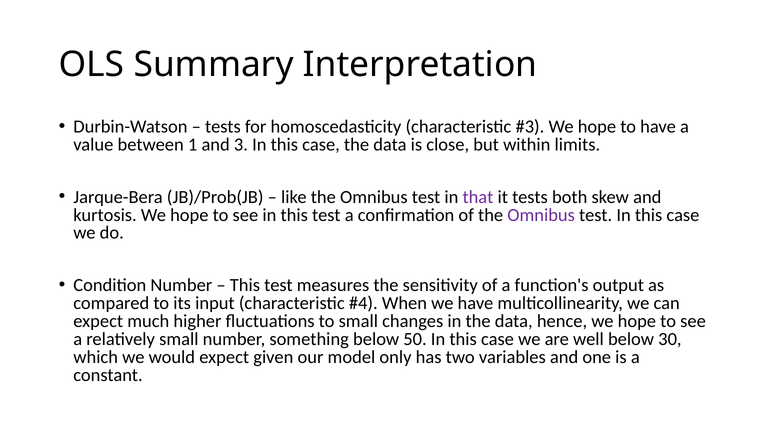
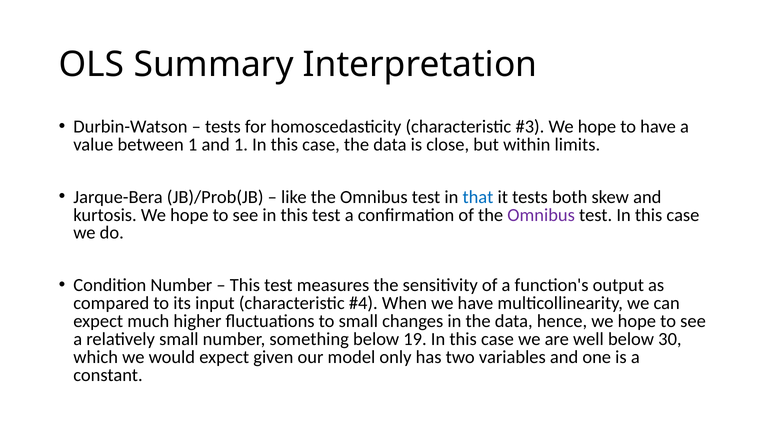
and 3: 3 -> 1
that colour: purple -> blue
50: 50 -> 19
